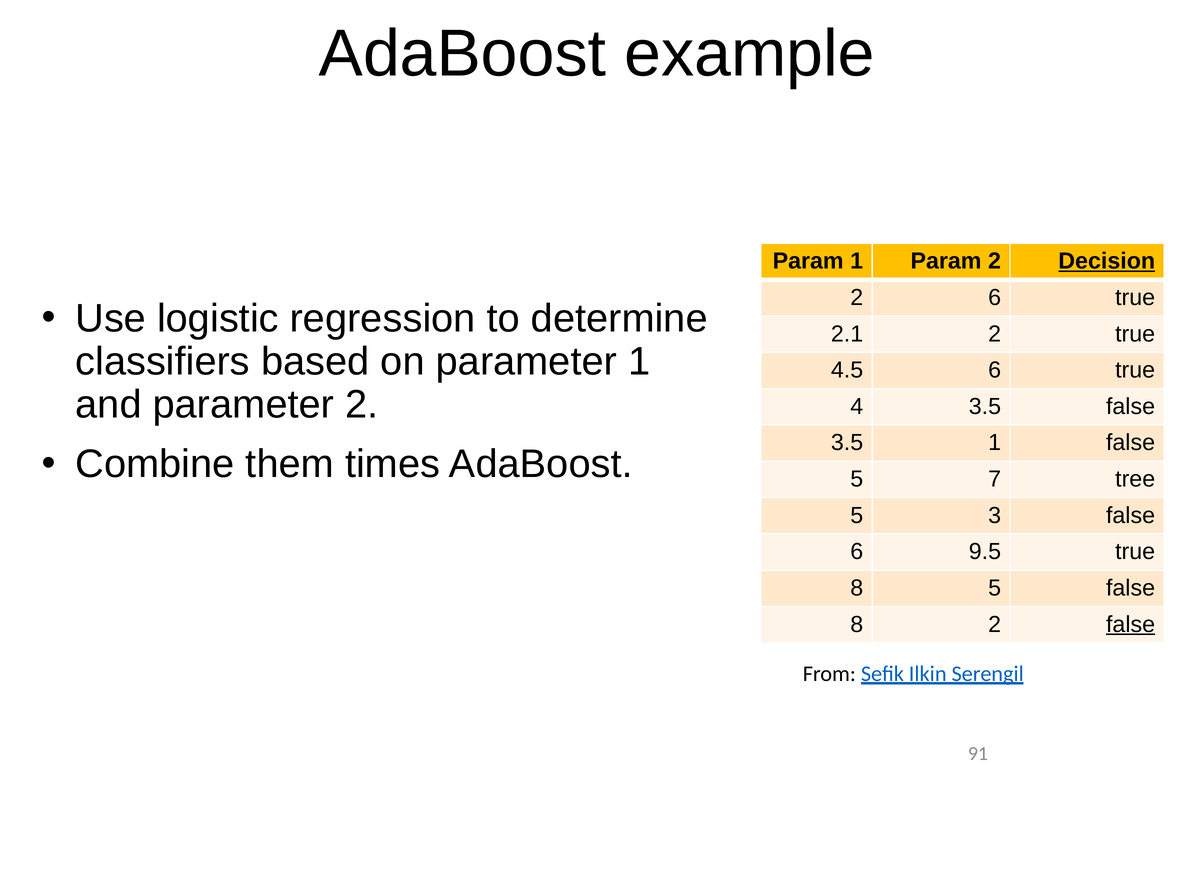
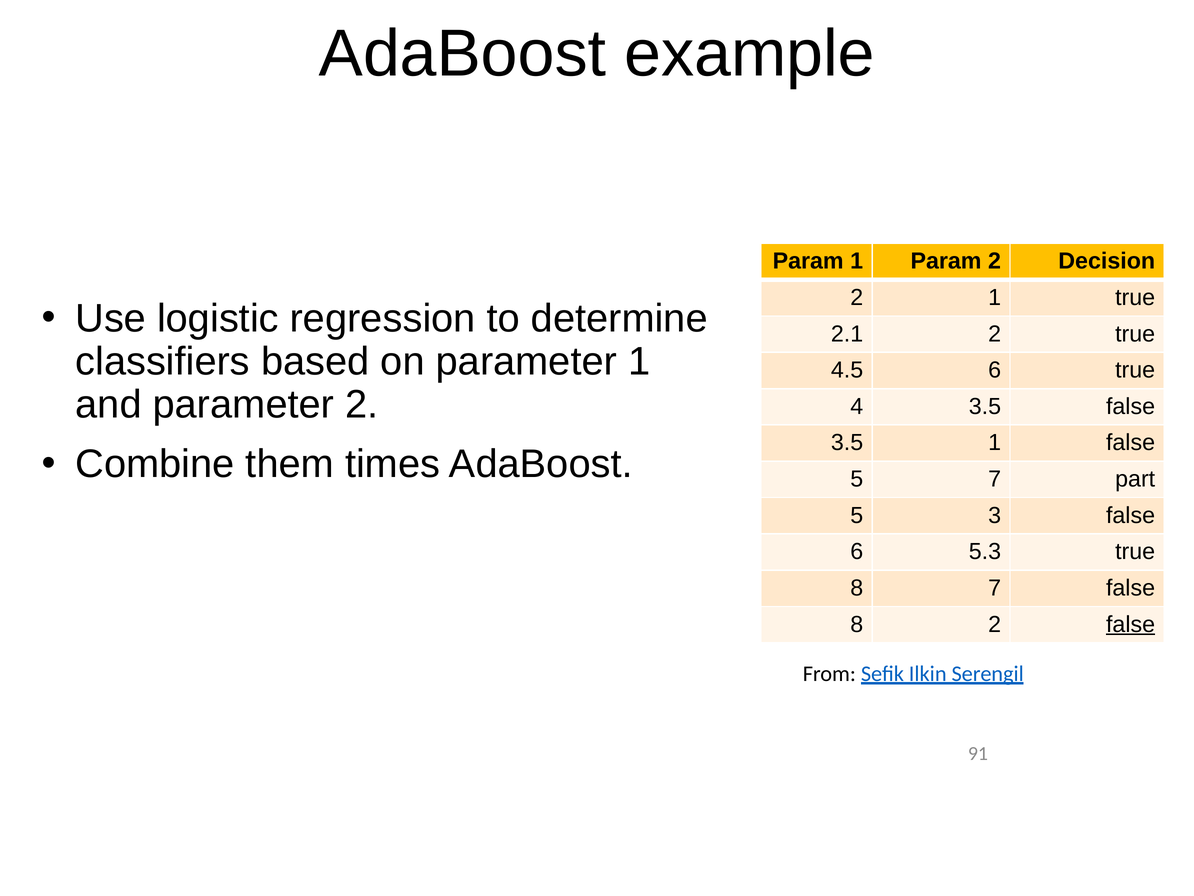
Decision underline: present -> none
2 6: 6 -> 1
tree: tree -> part
9.5: 9.5 -> 5.3
8 5: 5 -> 7
